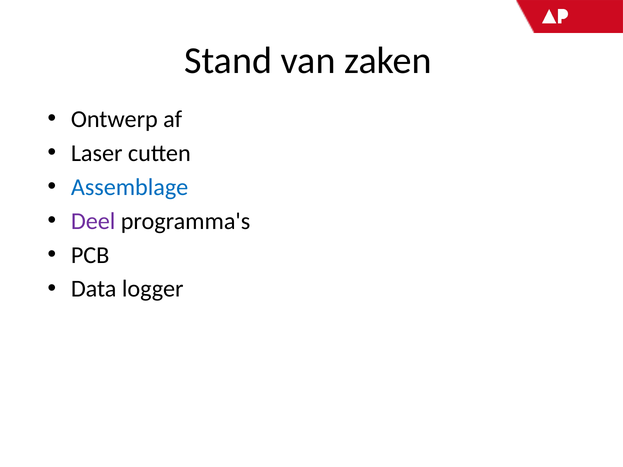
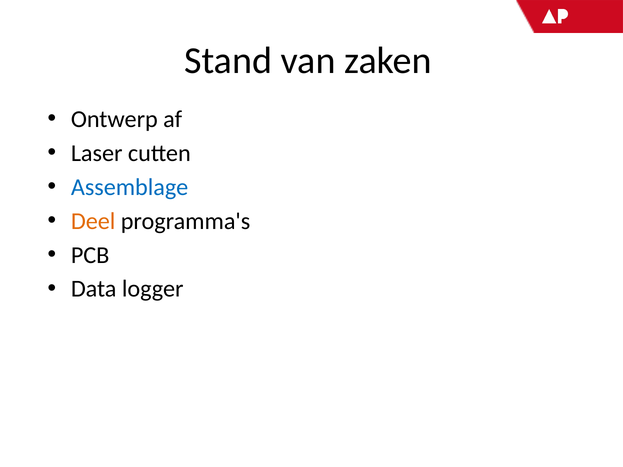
Deel colour: purple -> orange
